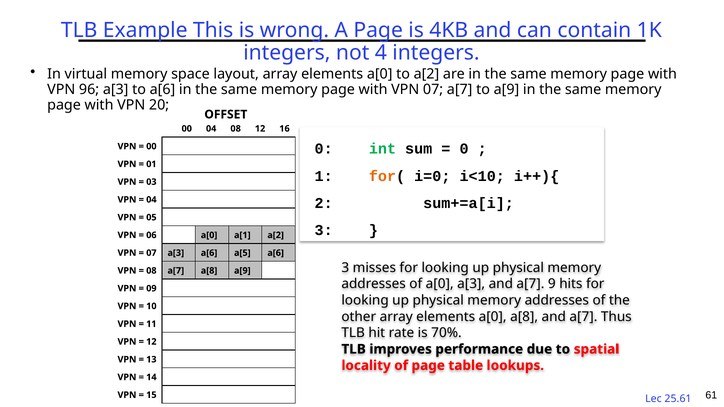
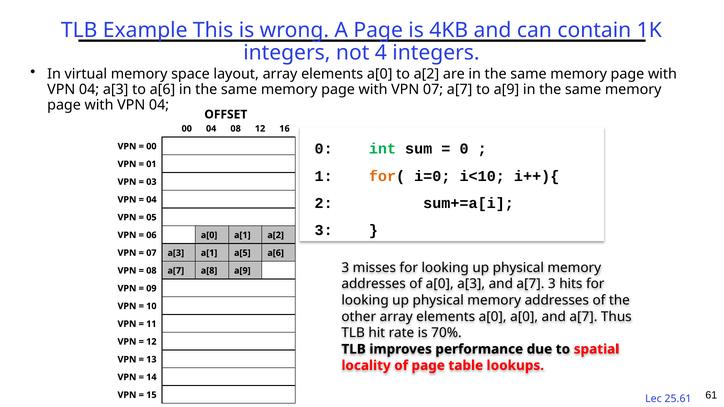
96 at (89, 90): 96 -> 04
20 at (159, 105): 20 -> 04
a[3 a[6: a[6 -> a[1
a[7 9: 9 -> 3
a[0 a[8: a[8 -> a[0
